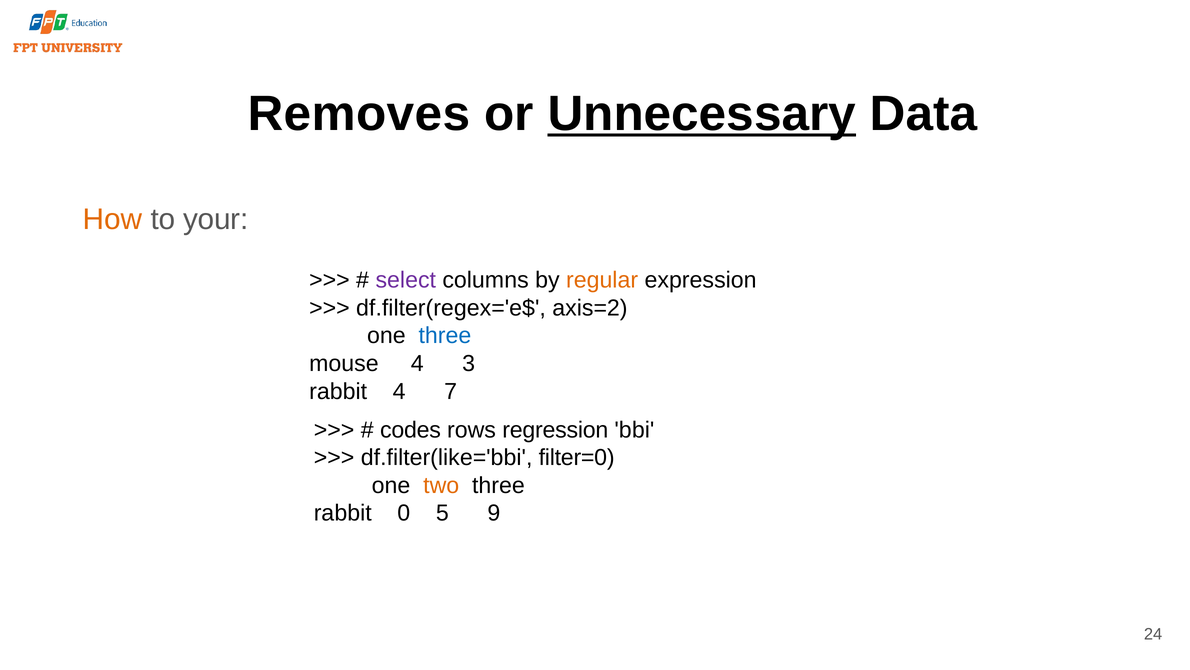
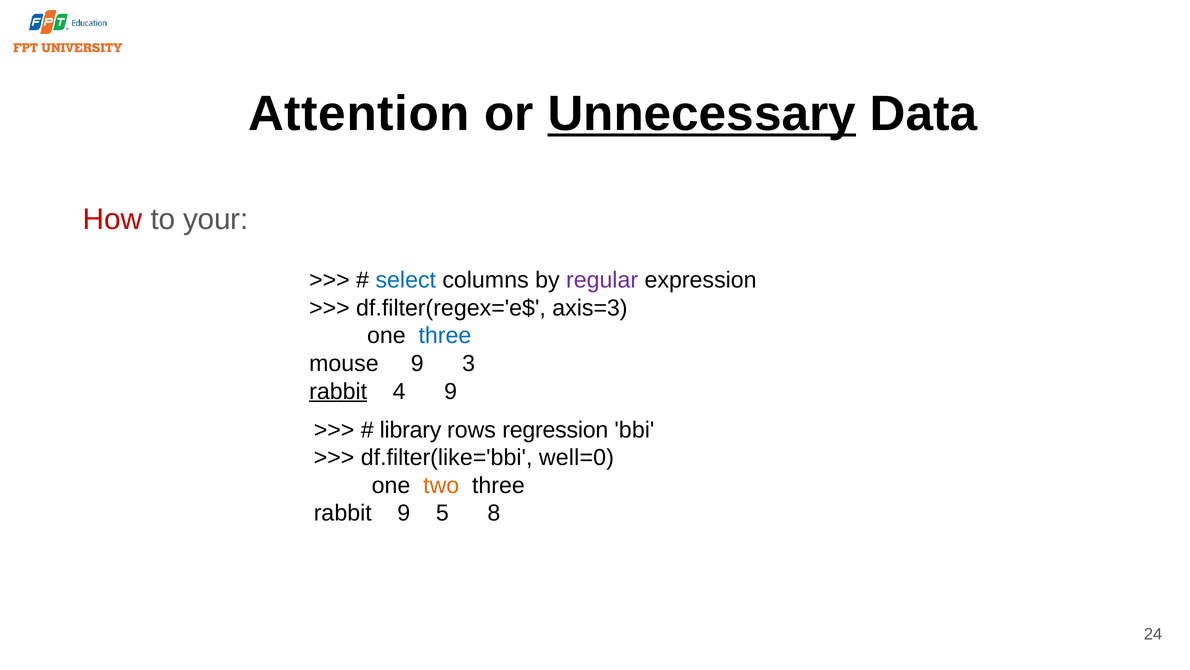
Removes: Removes -> Attention
How colour: orange -> red
select colour: purple -> blue
regular colour: orange -> purple
axis=2: axis=2 -> axis=3
mouse 4: 4 -> 9
rabbit at (338, 391) underline: none -> present
4 7: 7 -> 9
codes: codes -> library
filter=0: filter=0 -> well=0
rabbit 0: 0 -> 9
9: 9 -> 8
